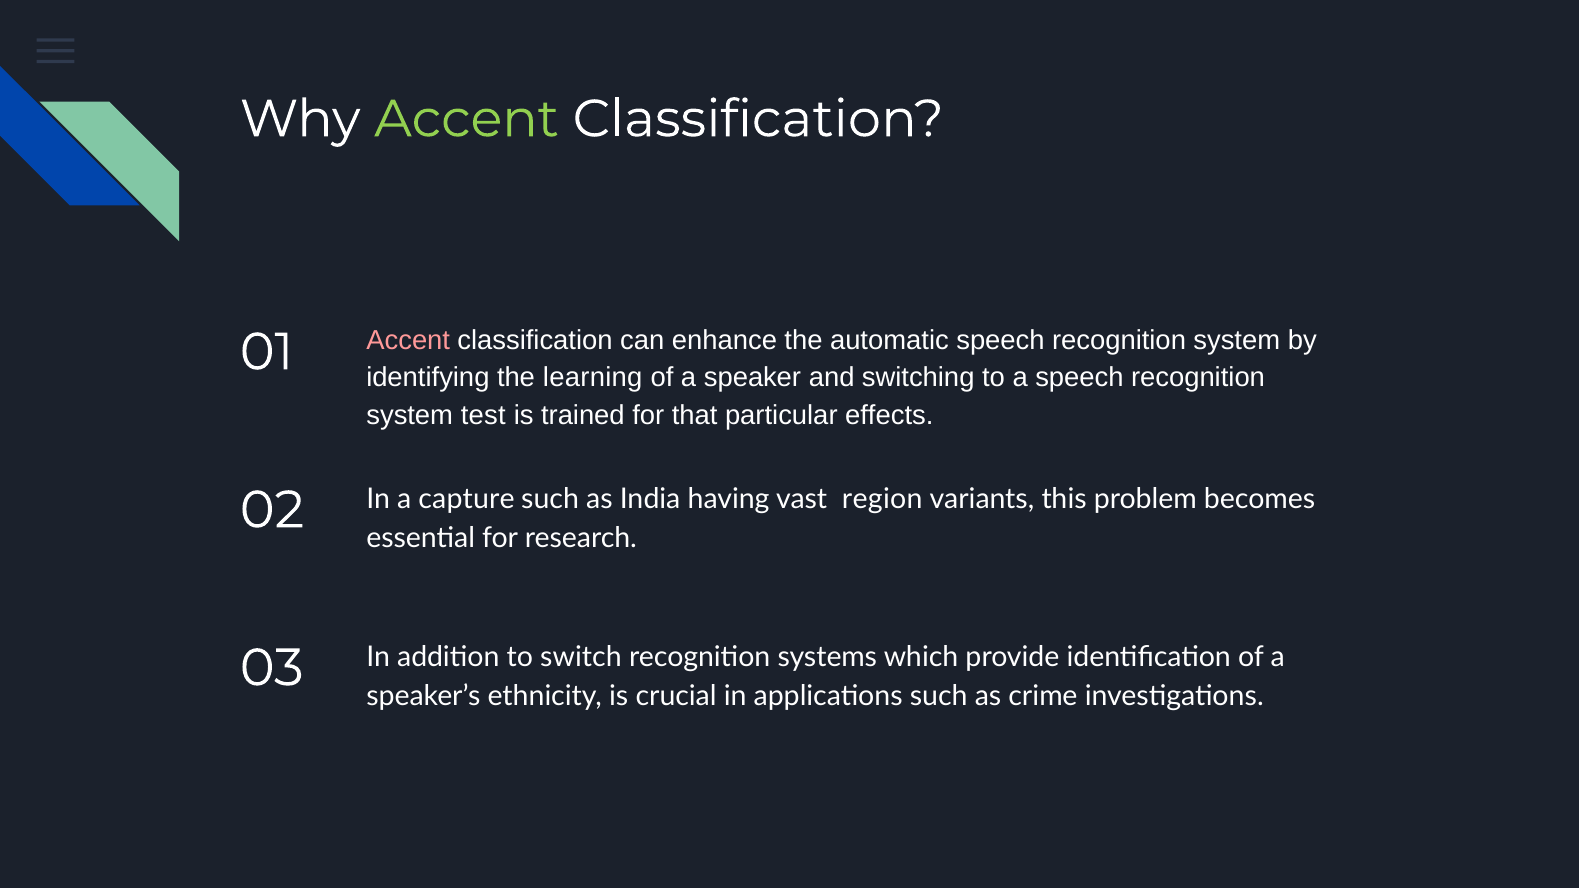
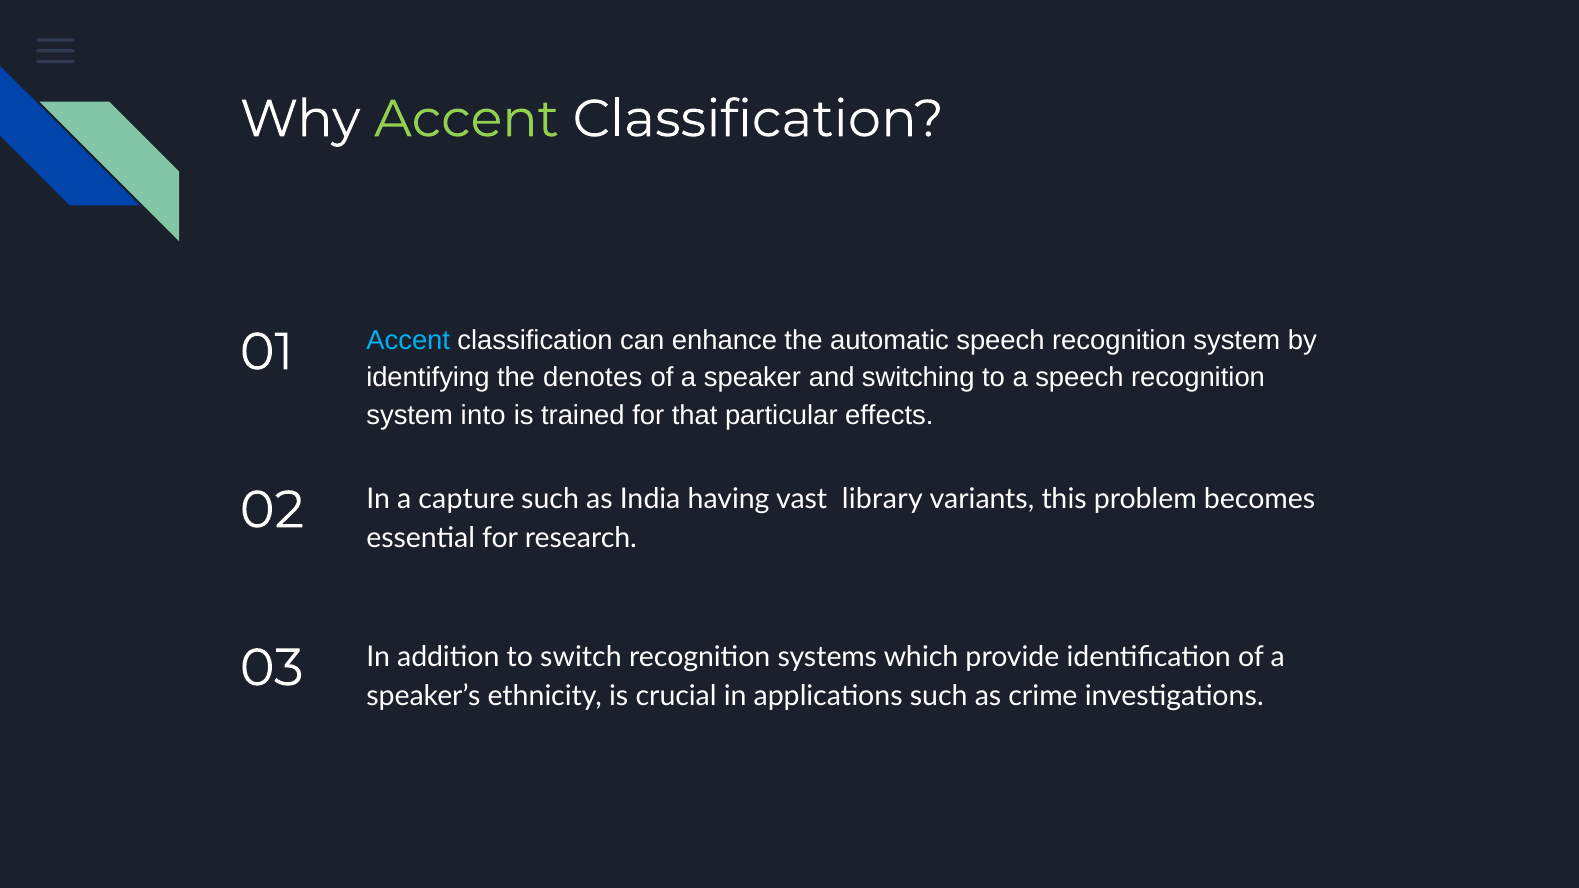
Accent at (408, 340) colour: pink -> light blue
learning: learning -> denotes
test: test -> into
region: region -> library
